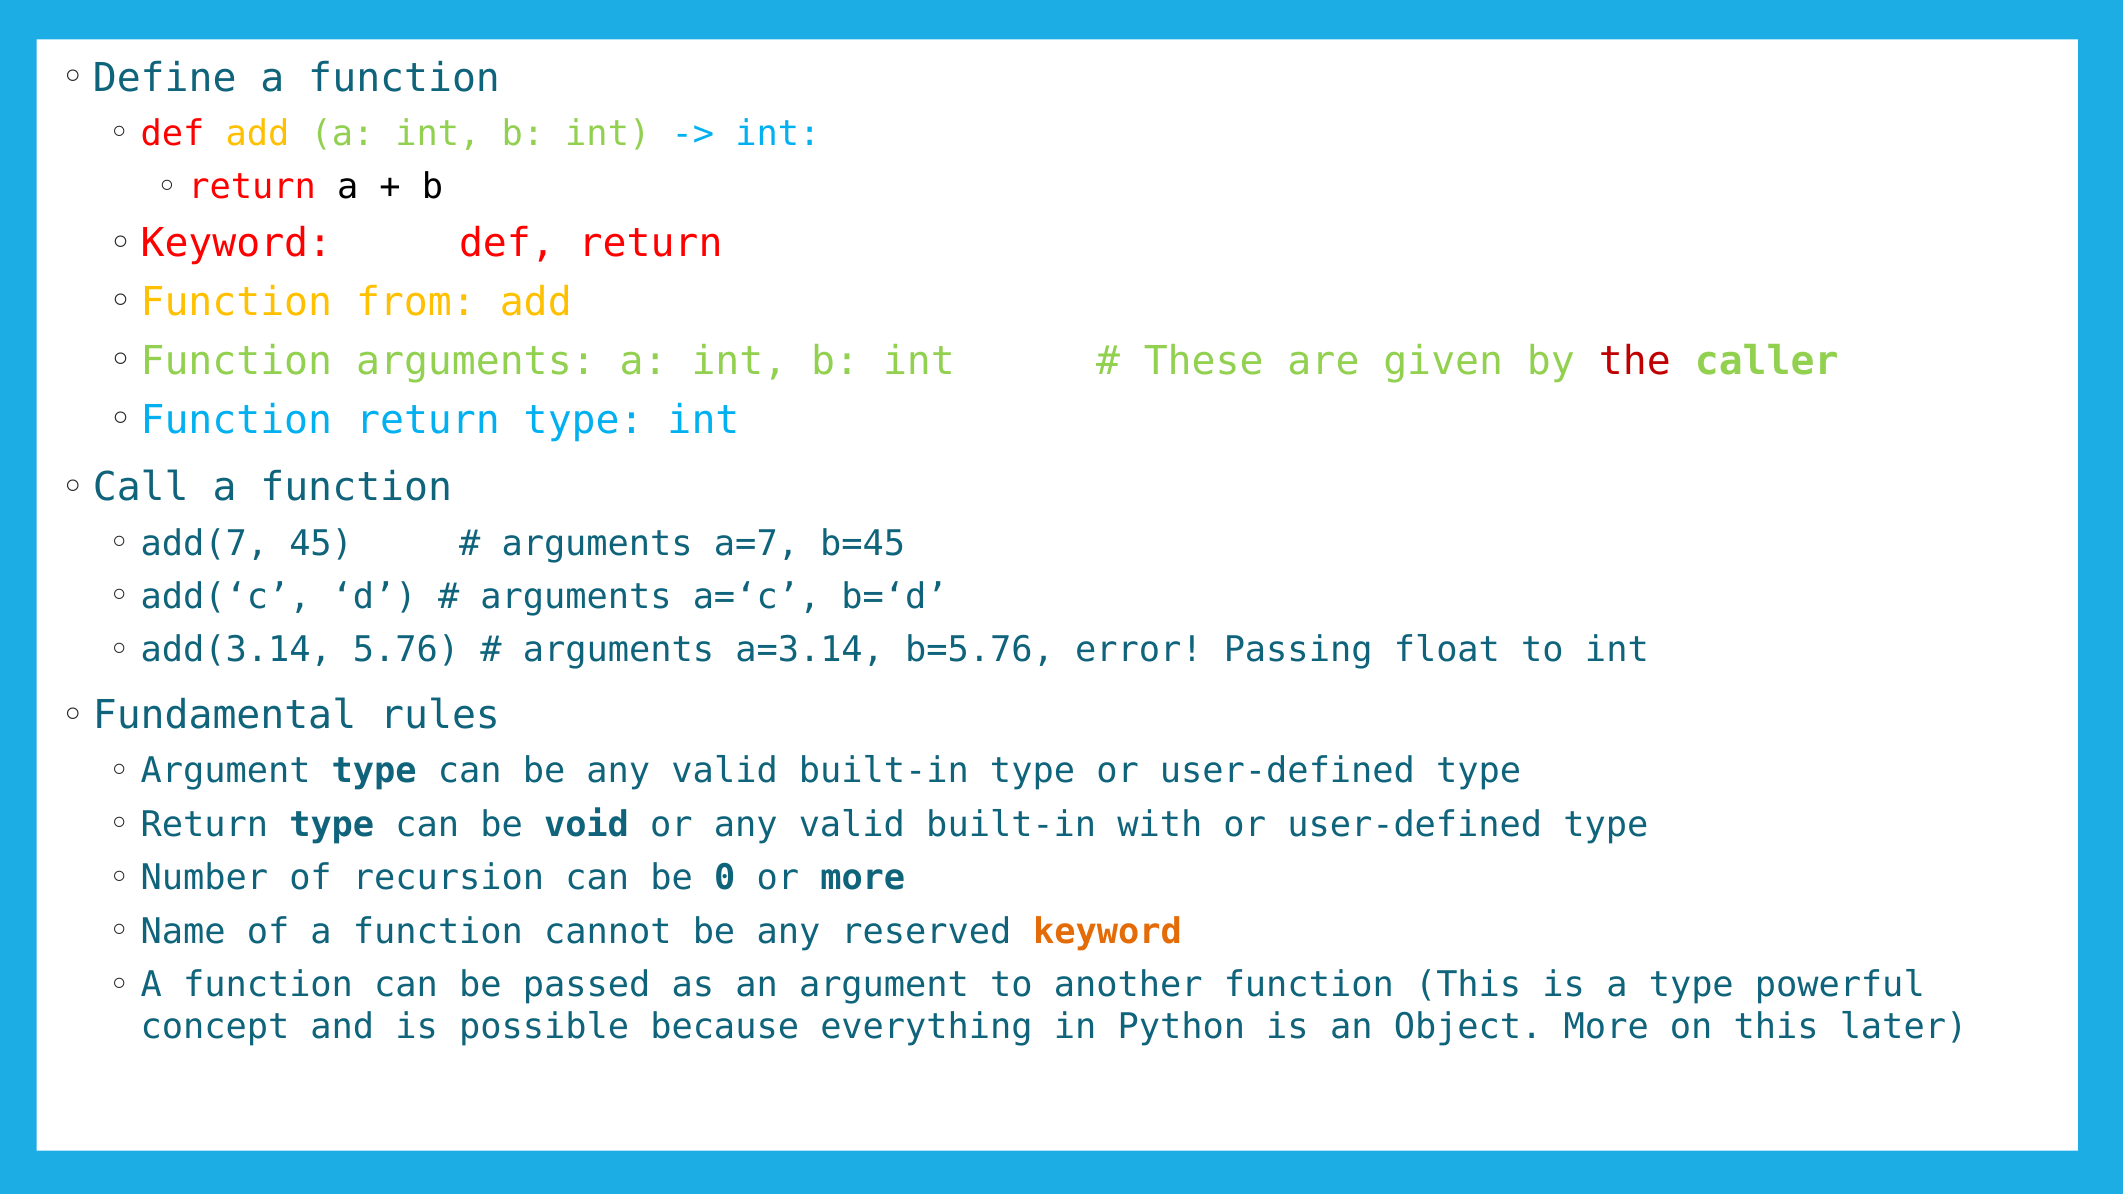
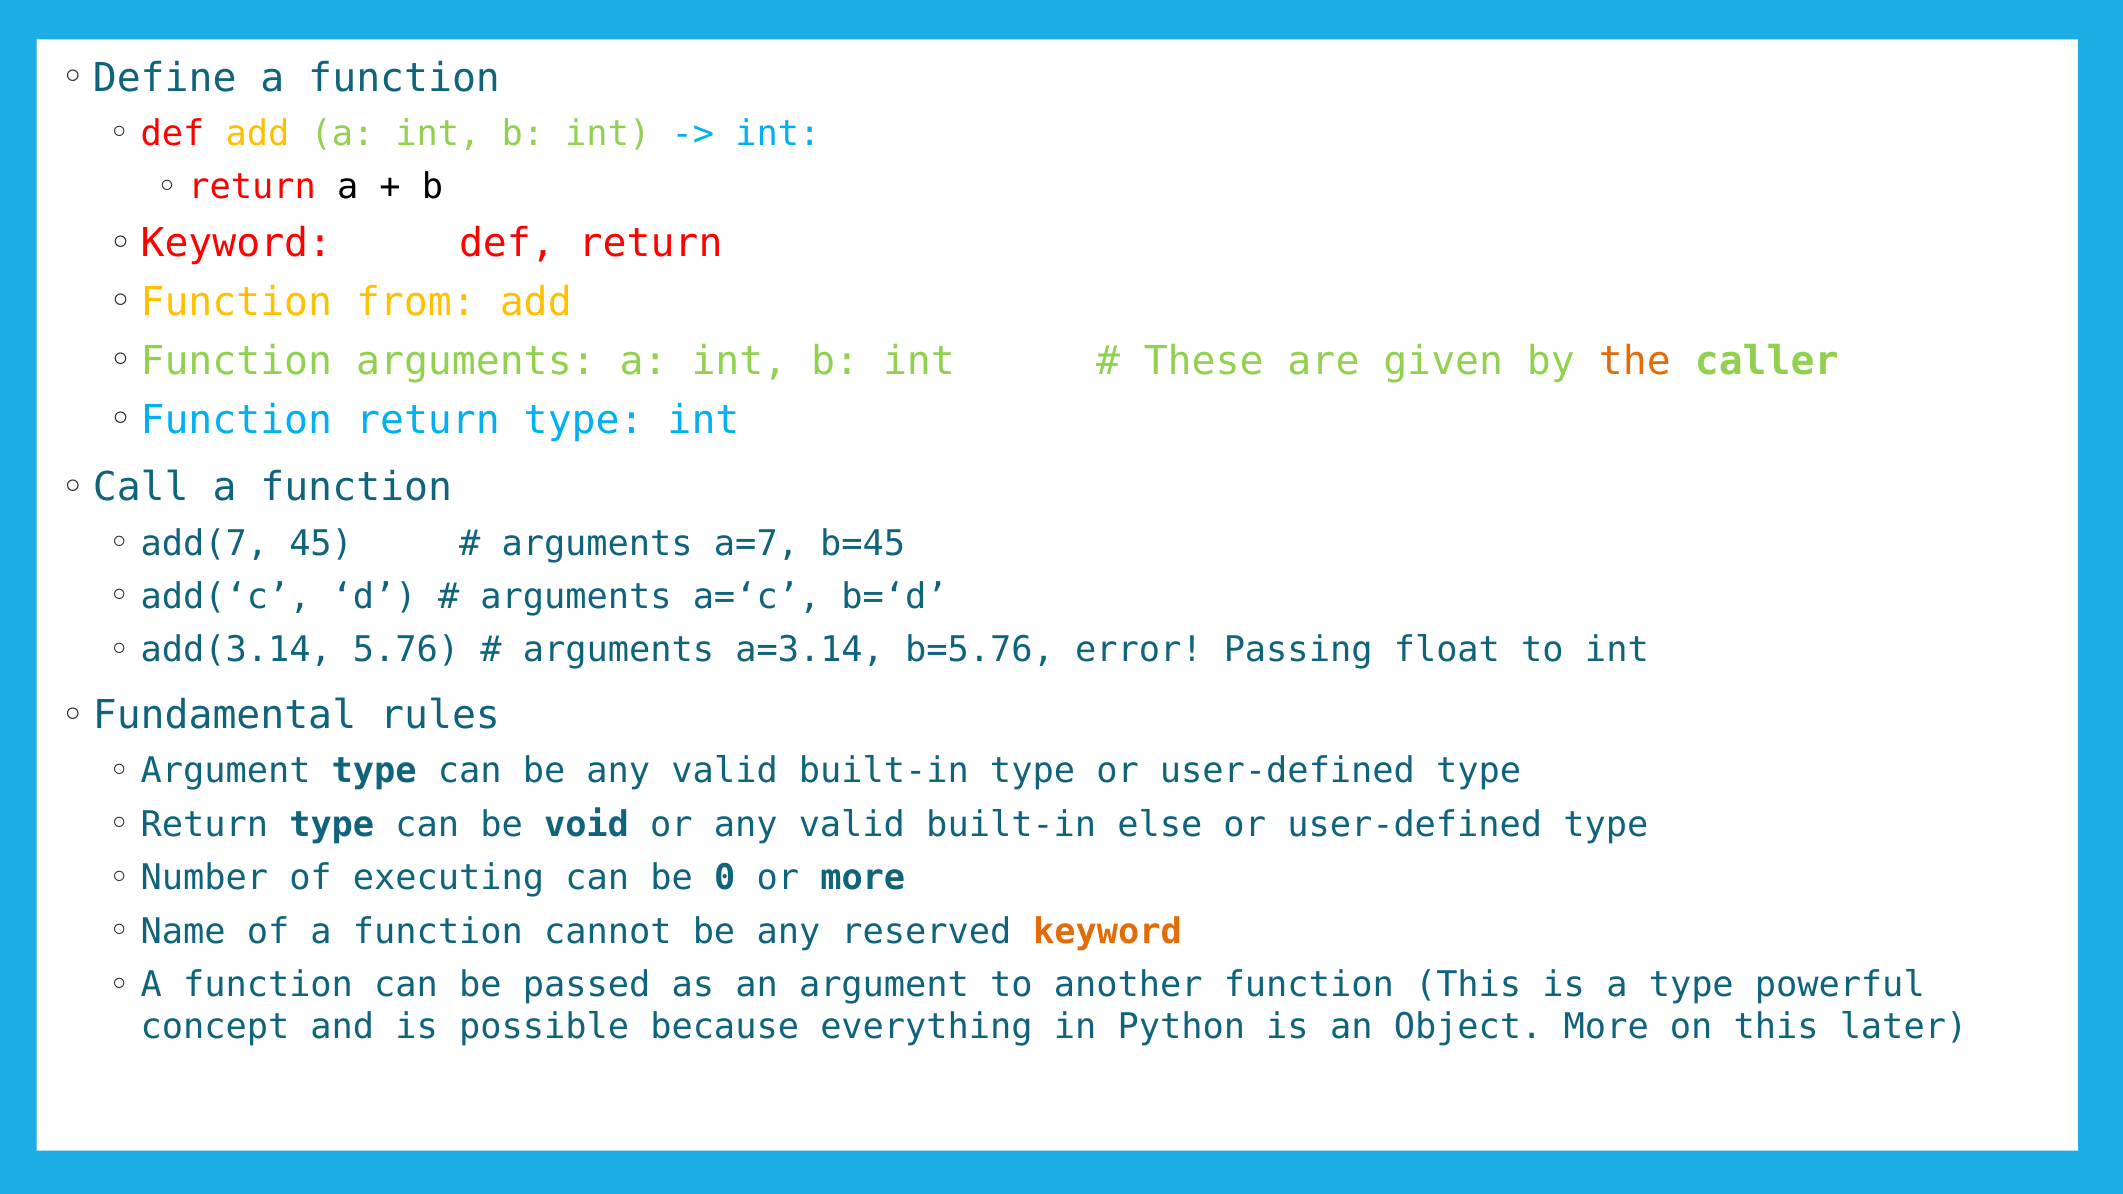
the colour: red -> orange
with: with -> else
recursion: recursion -> executing
